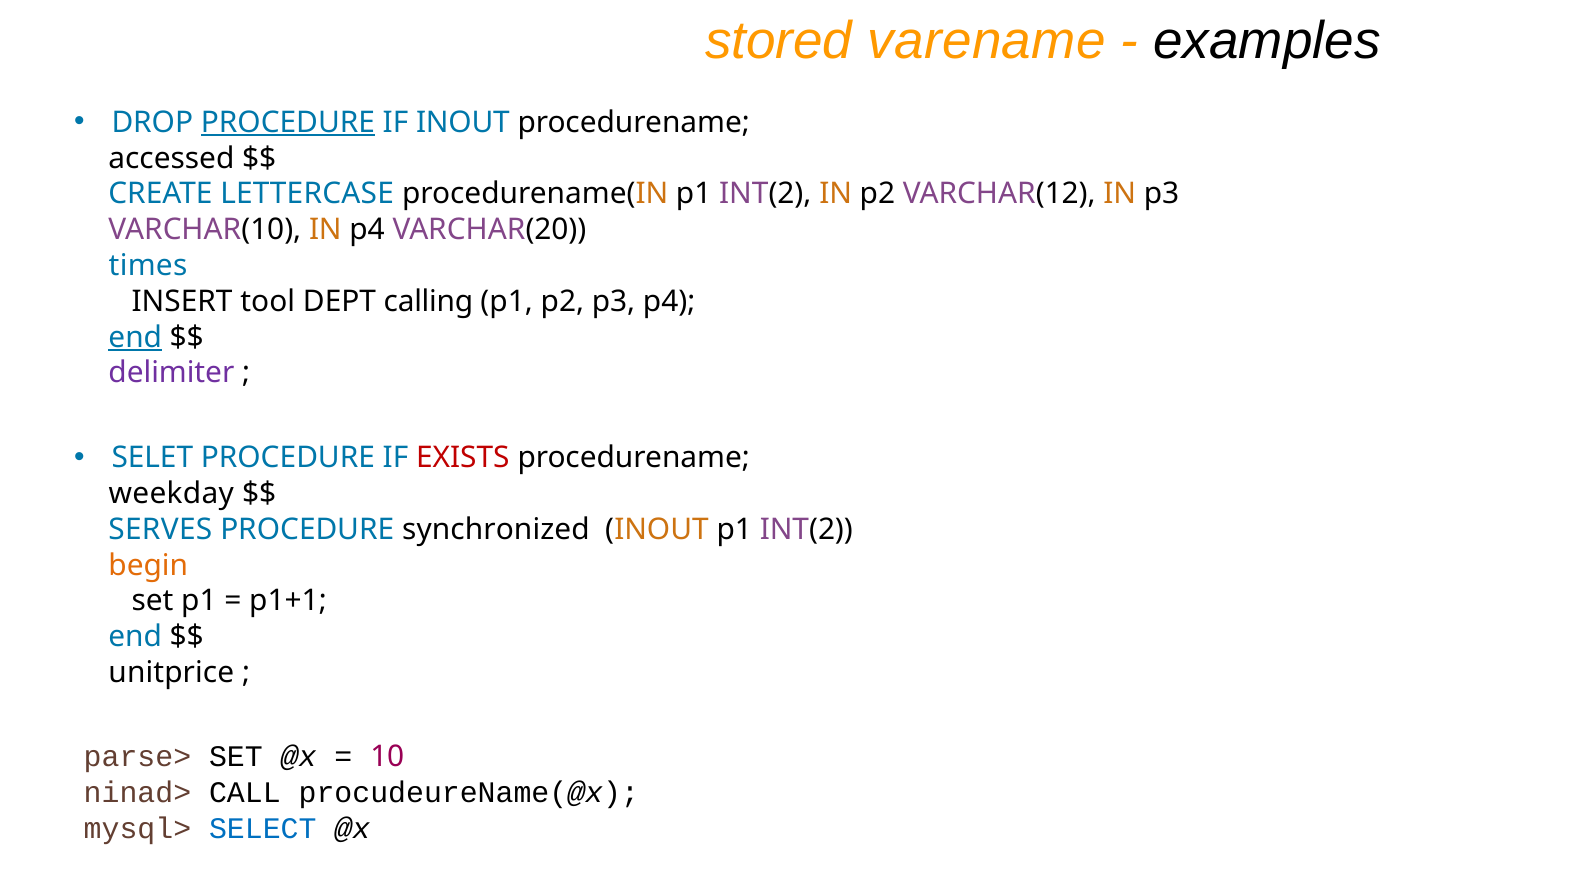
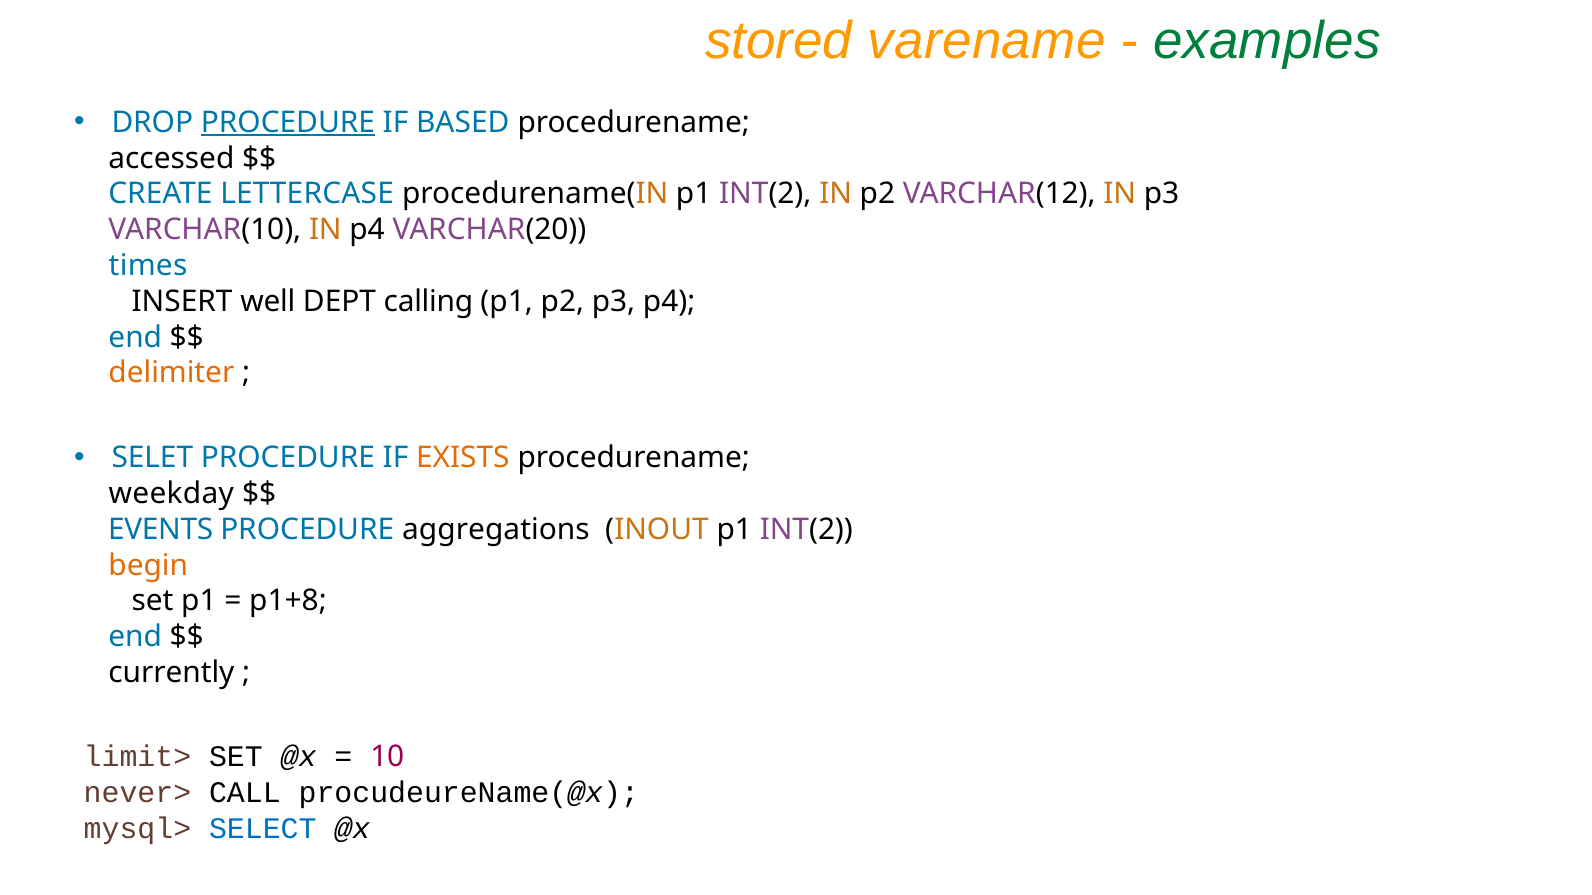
examples colour: black -> green
IF INOUT: INOUT -> BASED
tool: tool -> well
end at (135, 337) underline: present -> none
delimiter colour: purple -> orange
EXISTS colour: red -> orange
SERVES: SERVES -> EVENTS
synchronized: synchronized -> aggregations
p1+1: p1+1 -> p1+8
unitprice: unitprice -> currently
parse>: parse> -> limit>
ninad>: ninad> -> never>
